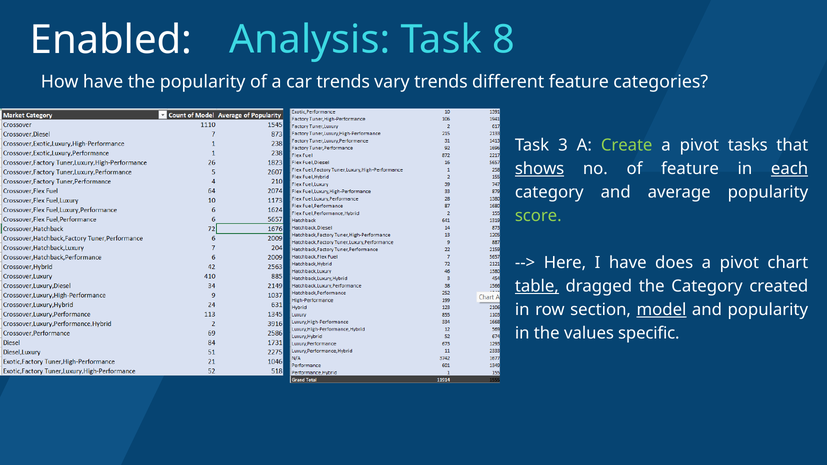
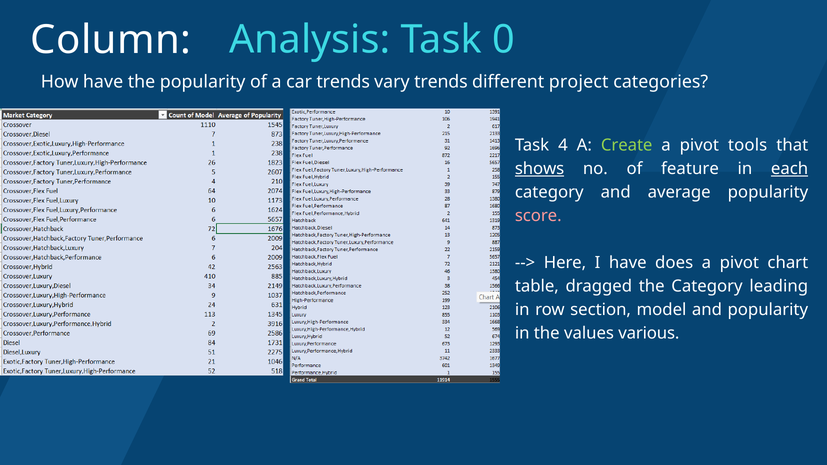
Enabled: Enabled -> Column
8: 8 -> 0
different feature: feature -> project
3: 3 -> 4
tasks: tasks -> tools
score colour: light green -> pink
table underline: present -> none
created: created -> leading
model underline: present -> none
specific: specific -> various
